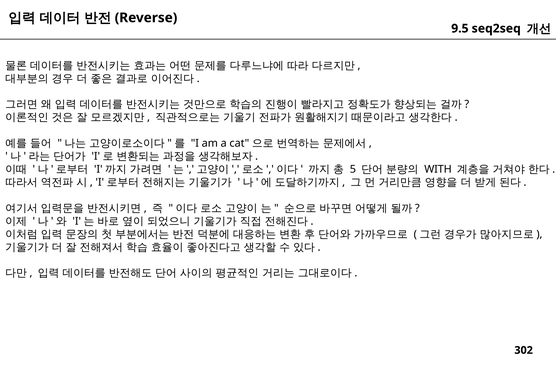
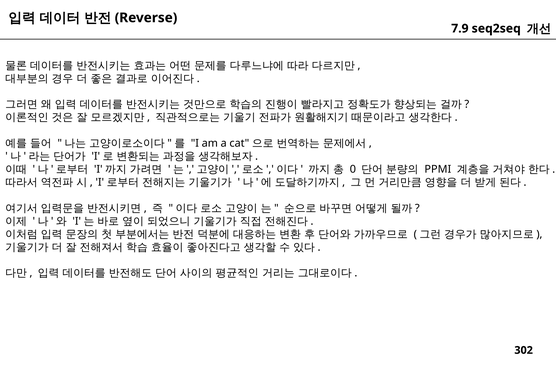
9.5: 9.5 -> 7.9
5: 5 -> 0
WITH: WITH -> PPMI
